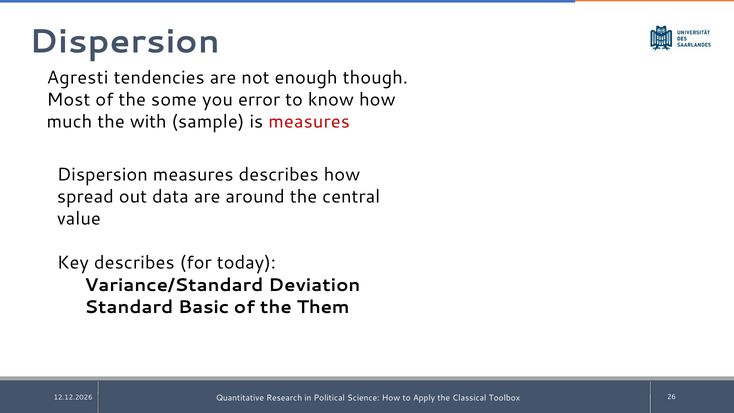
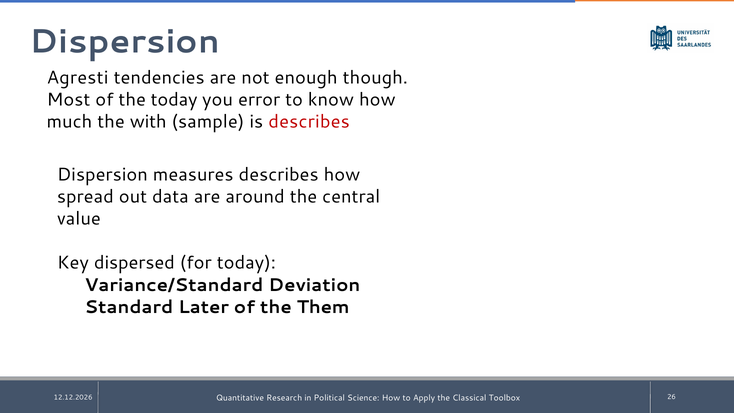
the some: some -> today
is measures: measures -> describes
Key describes: describes -> dispersed
Basic: Basic -> Later
